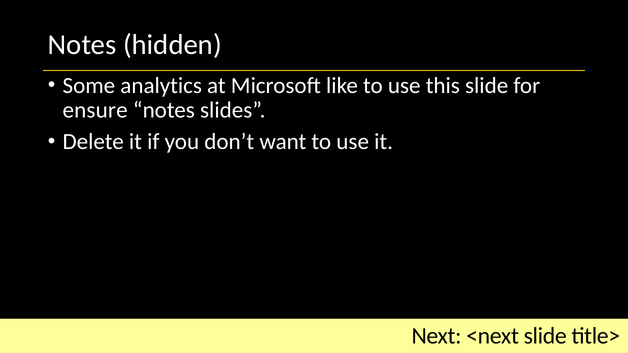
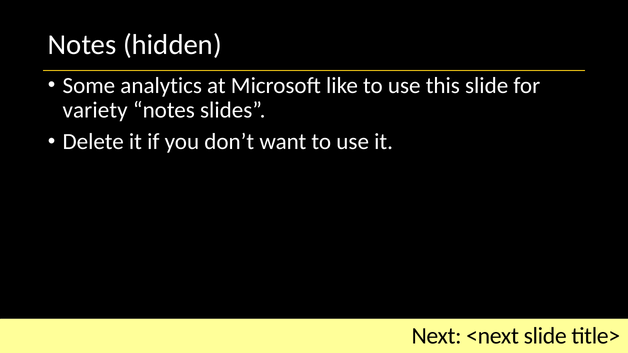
ensure: ensure -> variety
